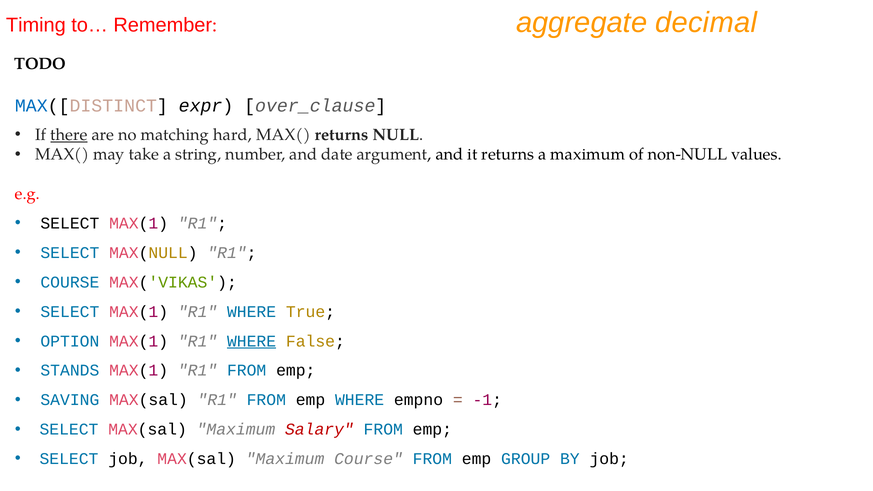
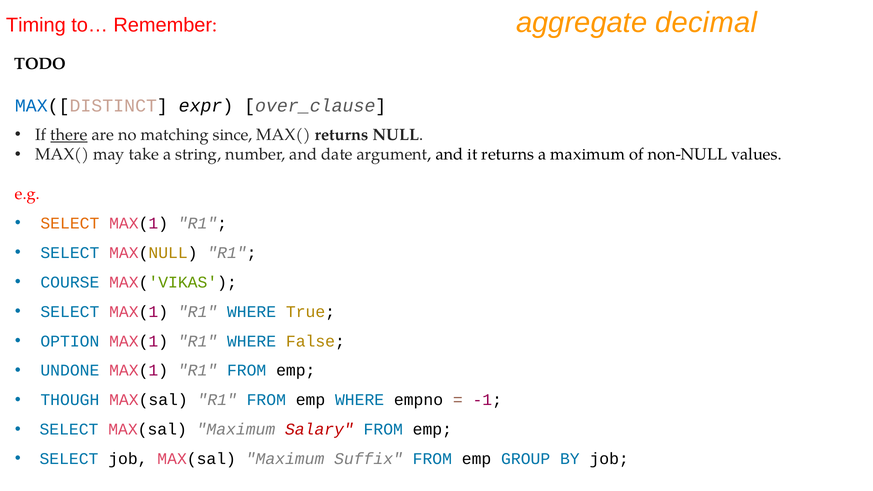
hard: hard -> since
SELECT at (70, 223) colour: black -> orange
WHERE at (252, 341) underline: present -> none
STANDS: STANDS -> UNDONE
SAVING: SAVING -> THOUGH
Maximum Course: Course -> Suffix
